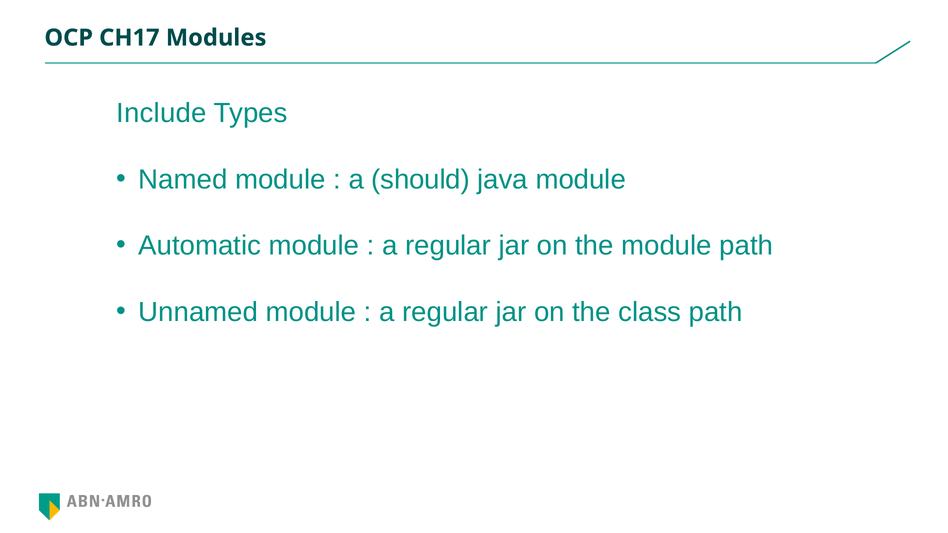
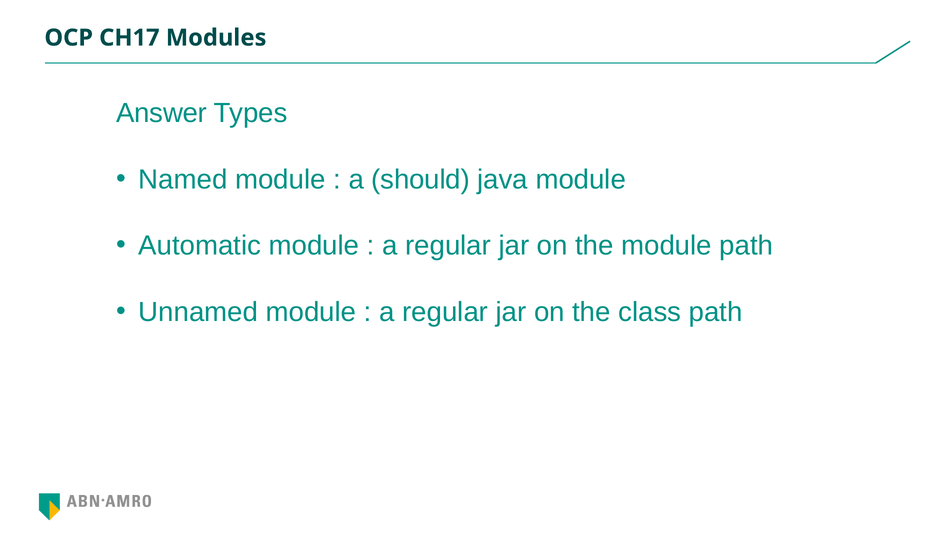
Include: Include -> Answer
